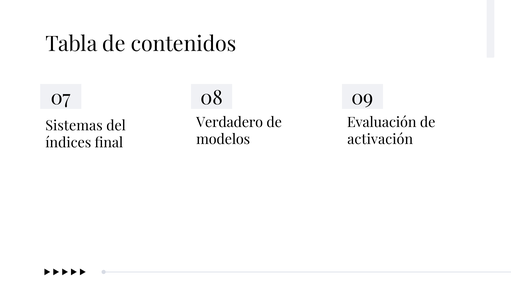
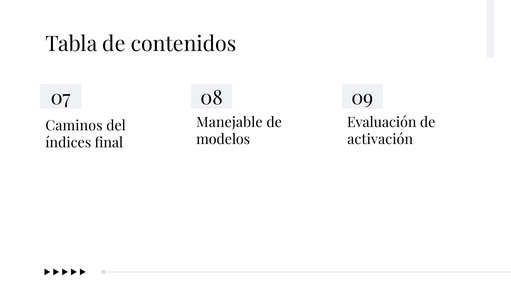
Verdadero: Verdadero -> Manejable
Sistemas: Sistemas -> Caminos
